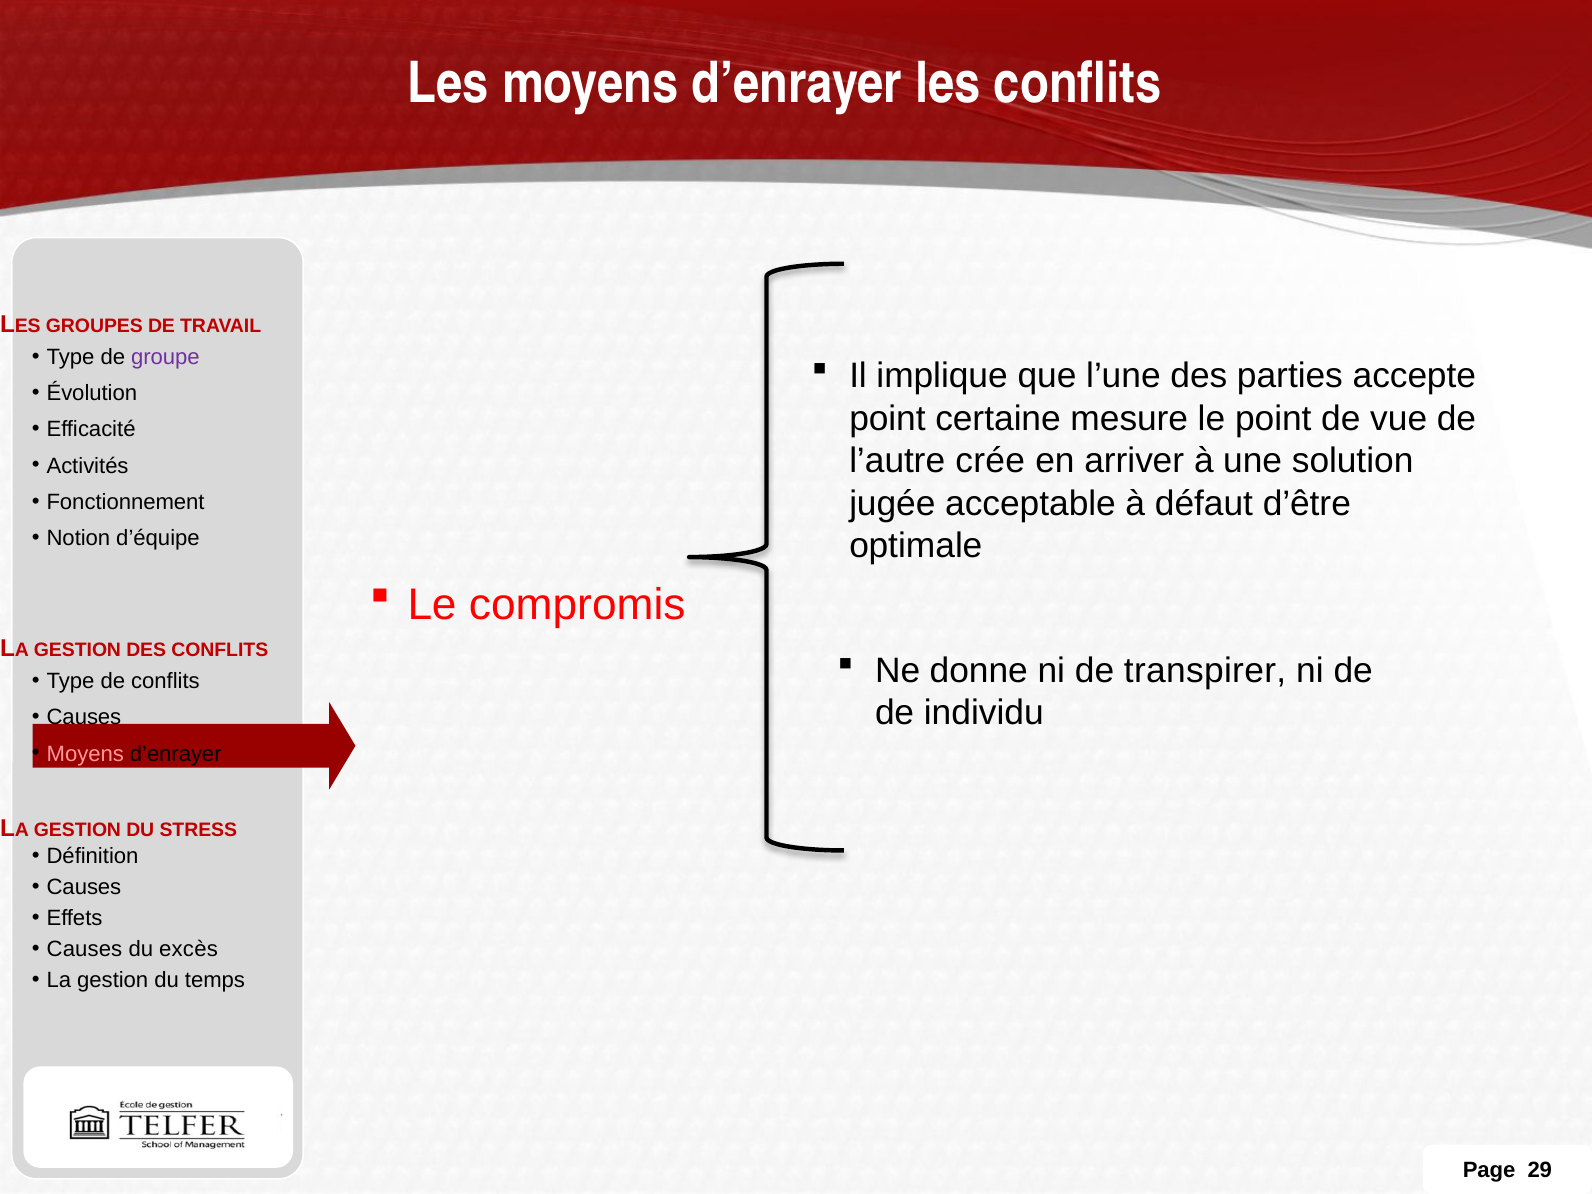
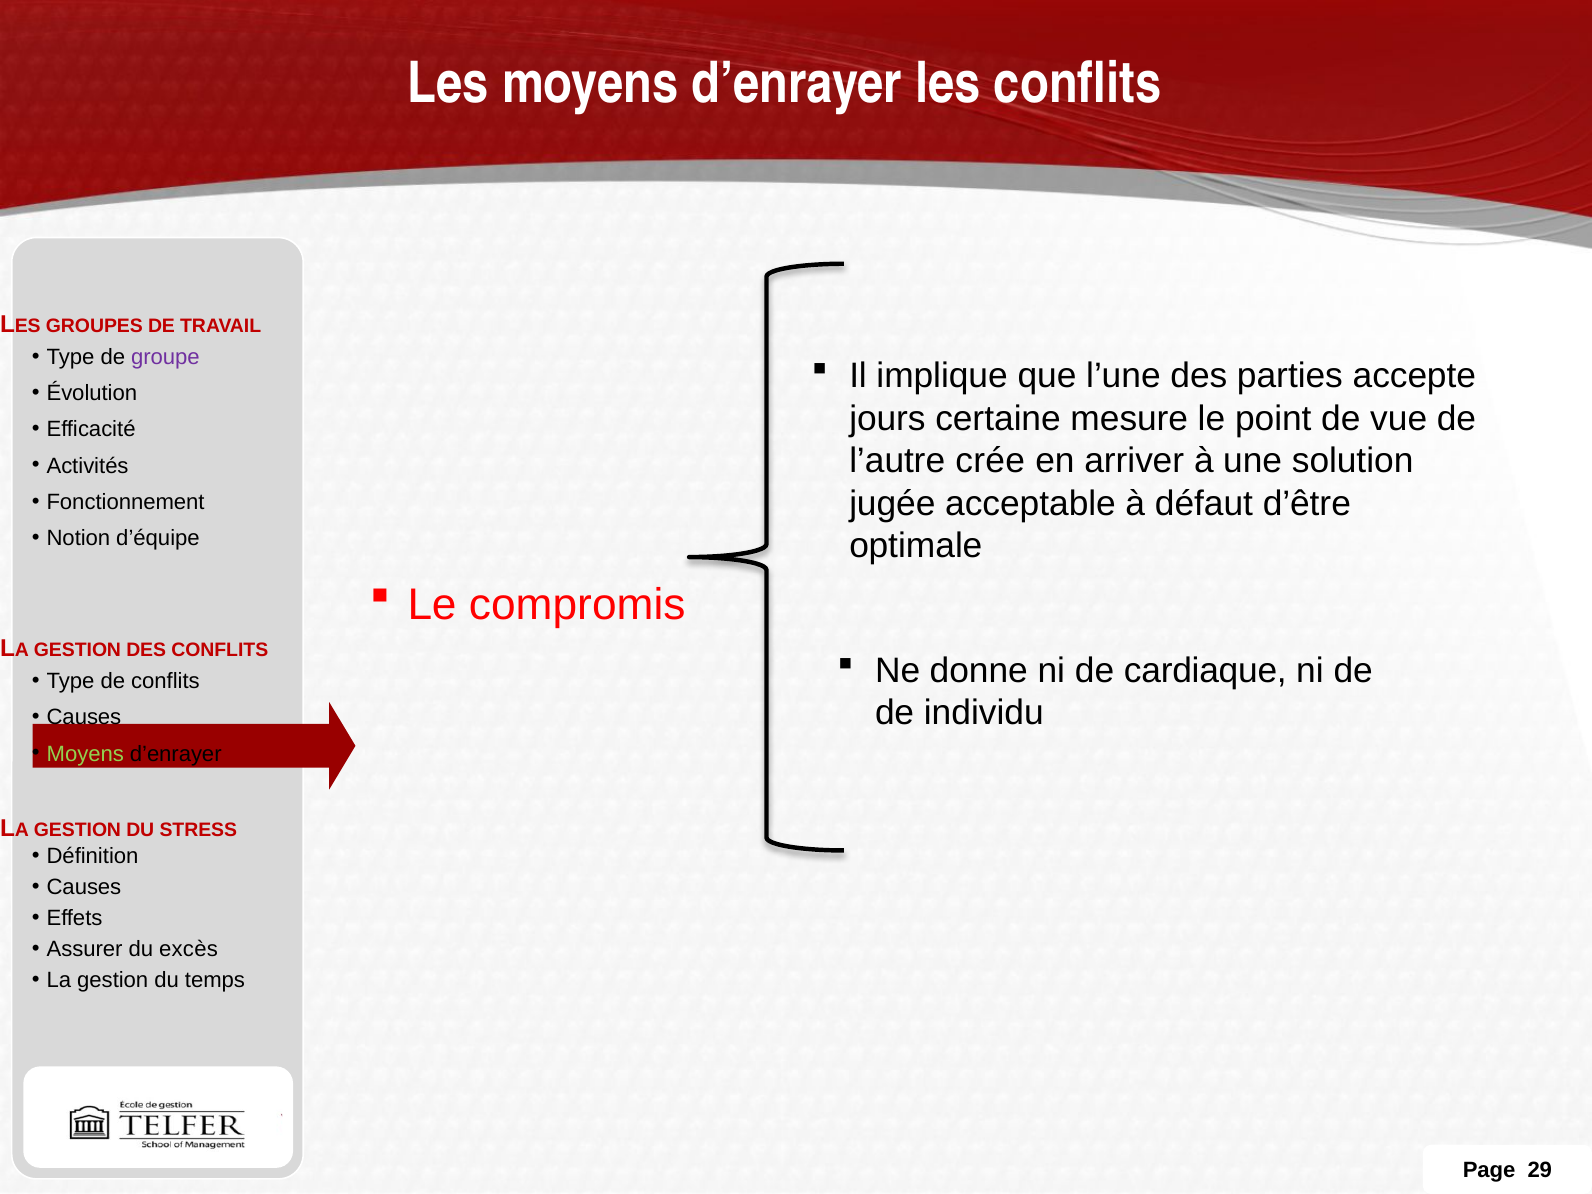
point at (887, 419): point -> jours
transpirer: transpirer -> cardiaque
Moyens at (85, 754) colour: pink -> light green
Causes at (84, 949): Causes -> Assurer
